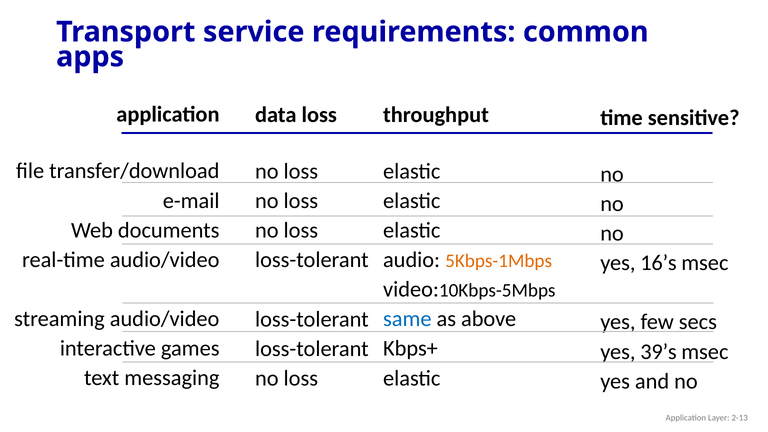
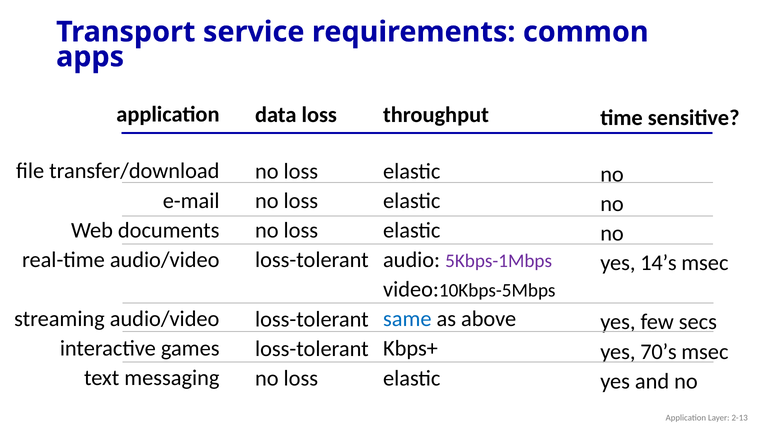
5Kbps-1Mbps colour: orange -> purple
16’s: 16’s -> 14’s
39’s: 39’s -> 70’s
